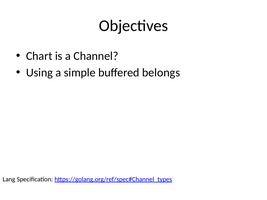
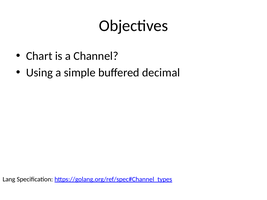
belongs: belongs -> decimal
